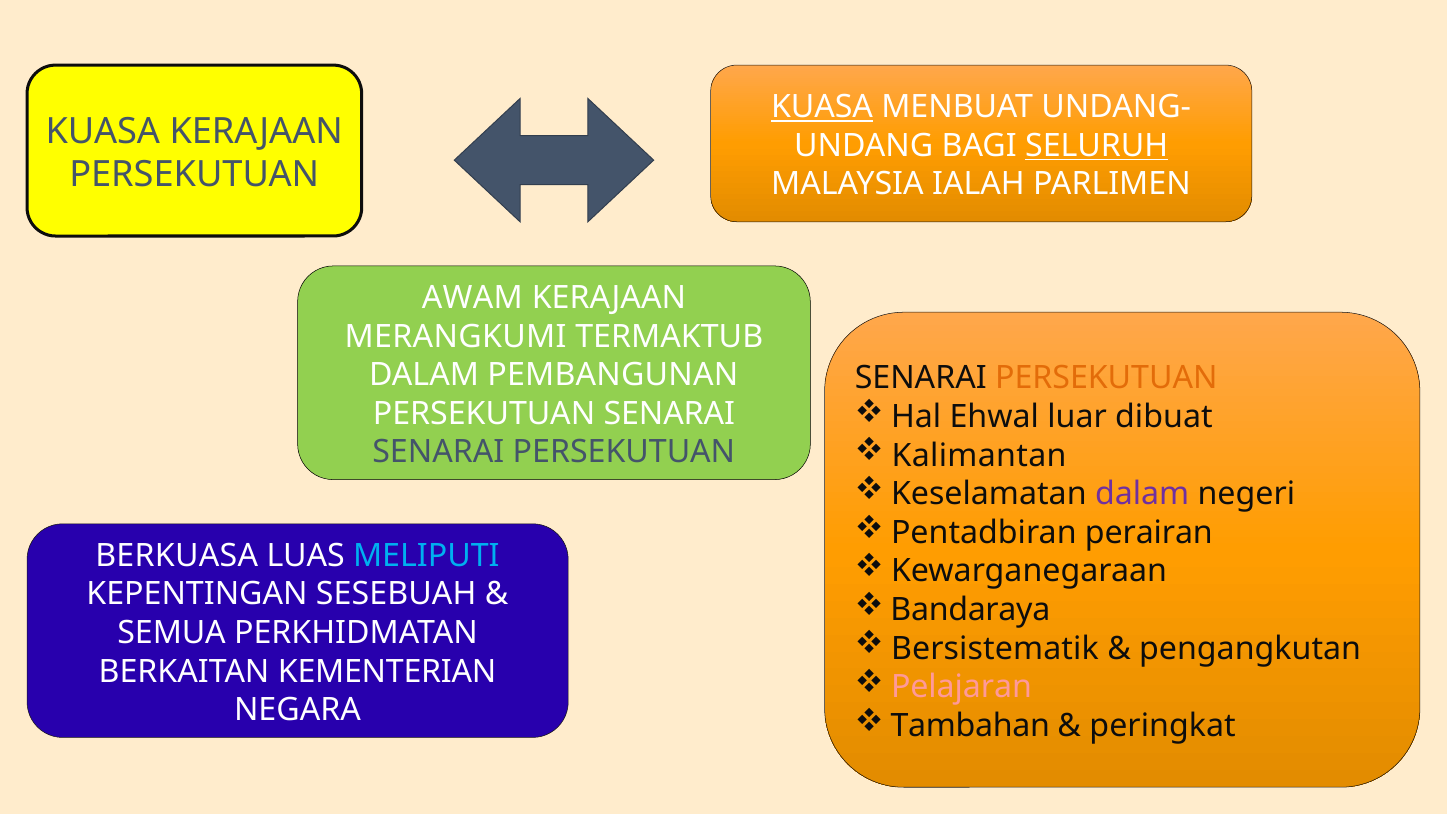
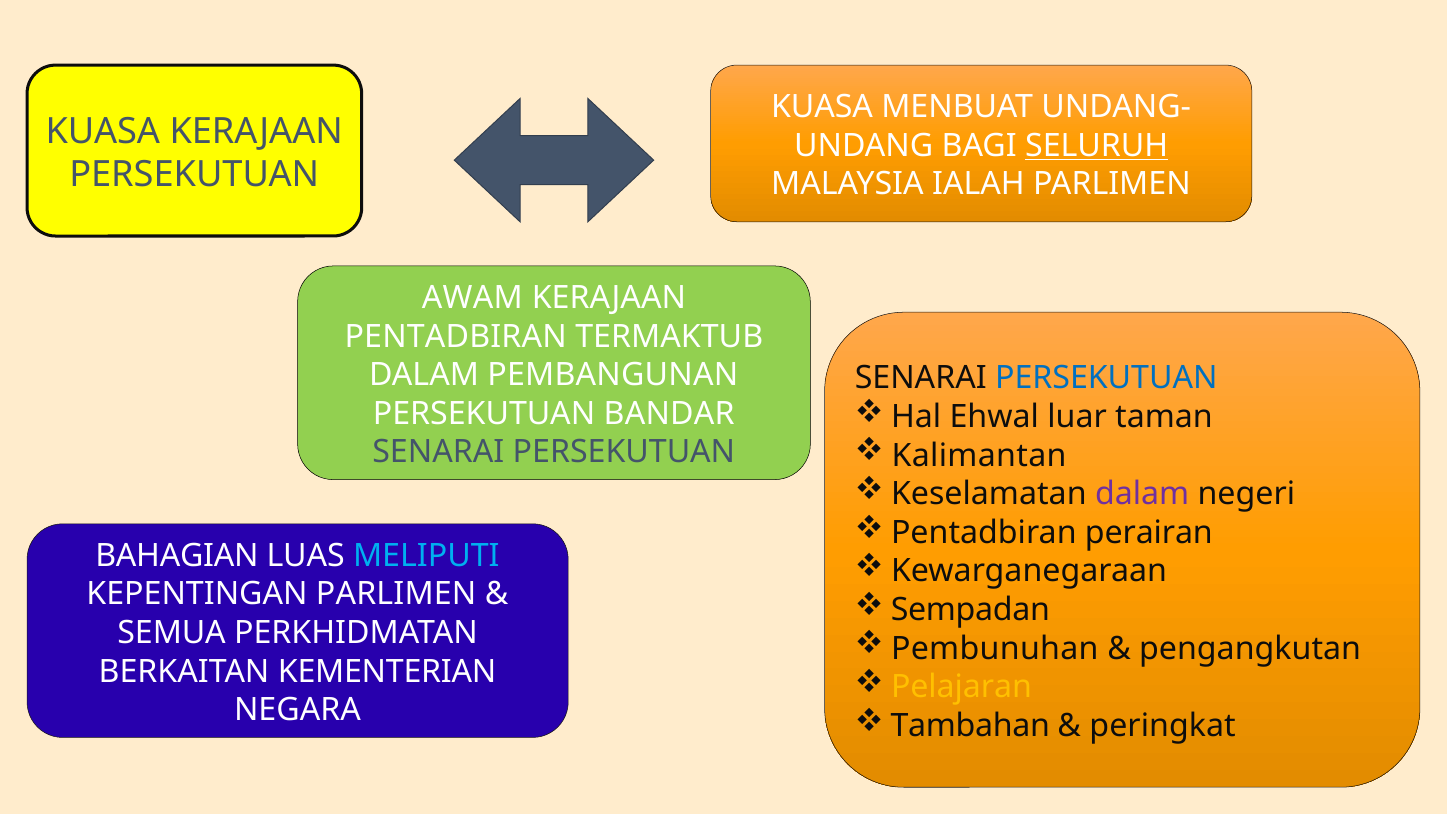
KUASA at (822, 107) underline: present -> none
MERANGKUMI at (456, 336): MERANGKUMI -> PENTADBIRAN
PERSEKUTUAN at (1106, 378) colour: orange -> blue
dibuat: dibuat -> taman
PERSEKUTUAN SENARAI: SENARAI -> BANDAR
BERKUASA: BERKUASA -> BAHAGIAN
KEPENTINGAN SESEBUAH: SESEBUAH -> PARLIMEN
Bandaraya: Bandaraya -> Sempadan
Bersistematik: Bersistematik -> Pembunuhan
Pelajaran colour: pink -> yellow
